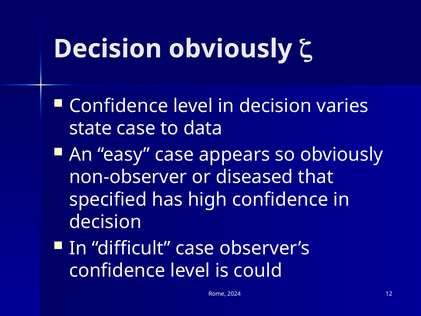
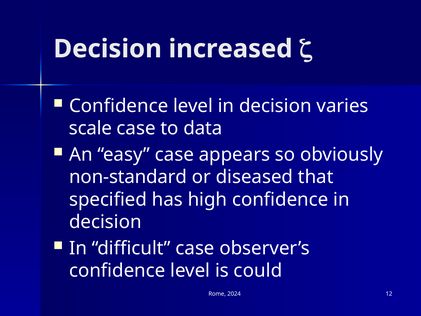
Decision obviously: obviously -> increased
state: state -> scale
non-observer: non-observer -> non-standard
